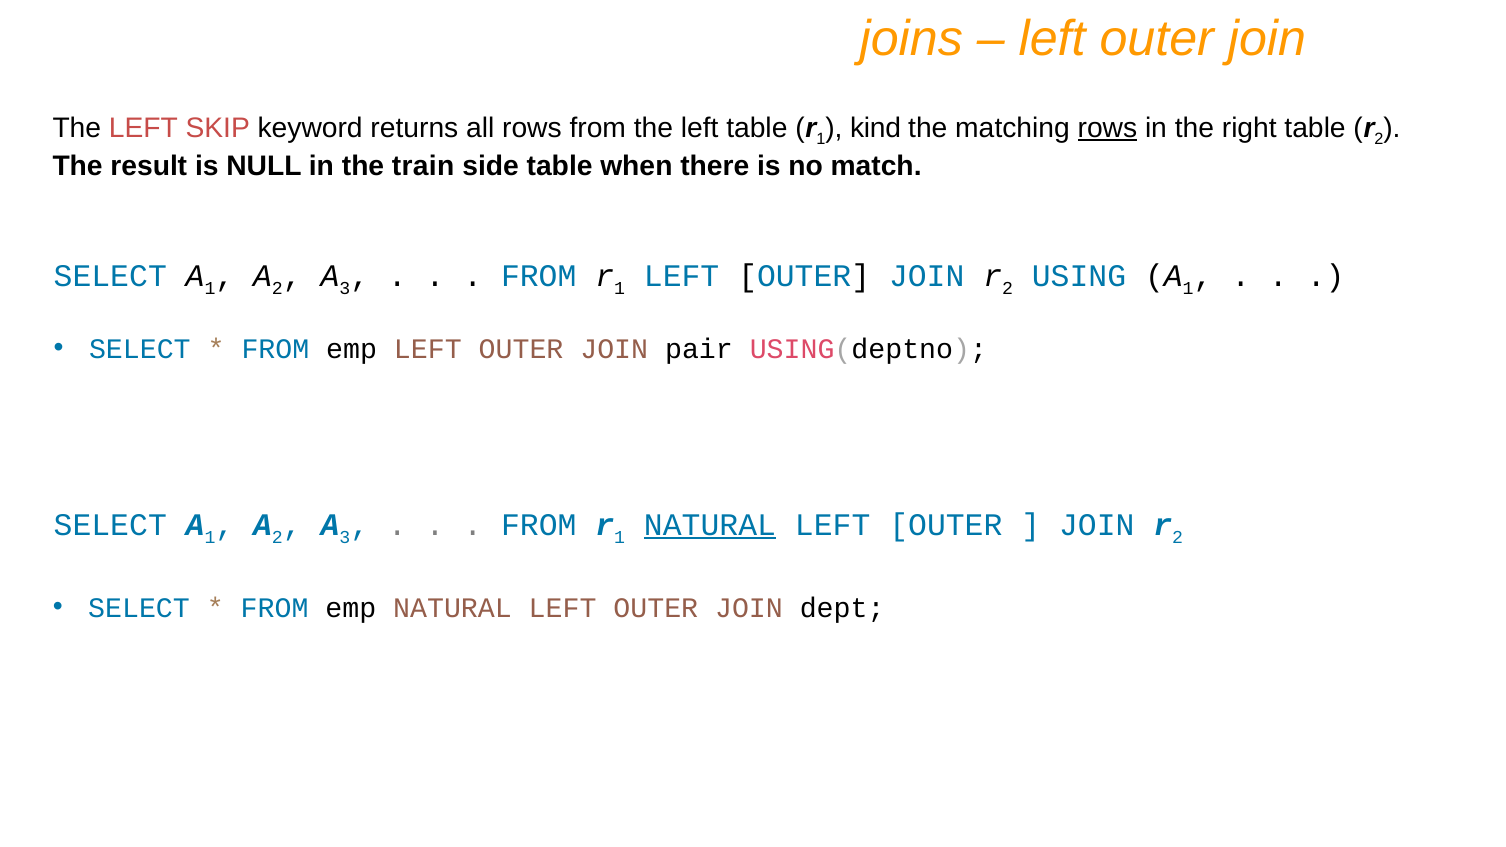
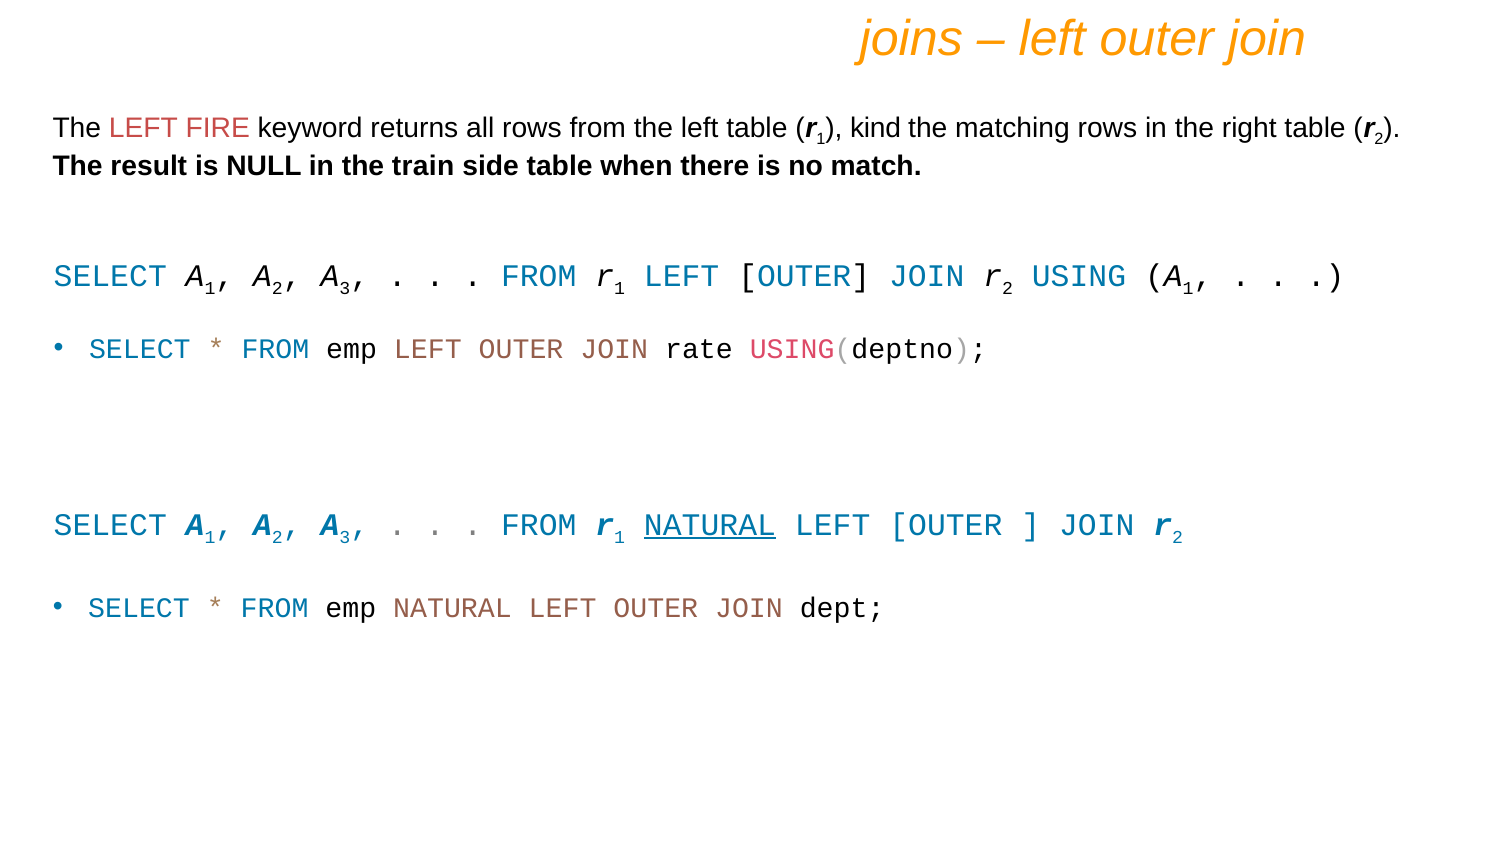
SKIP: SKIP -> FIRE
rows at (1107, 128) underline: present -> none
pair: pair -> rate
